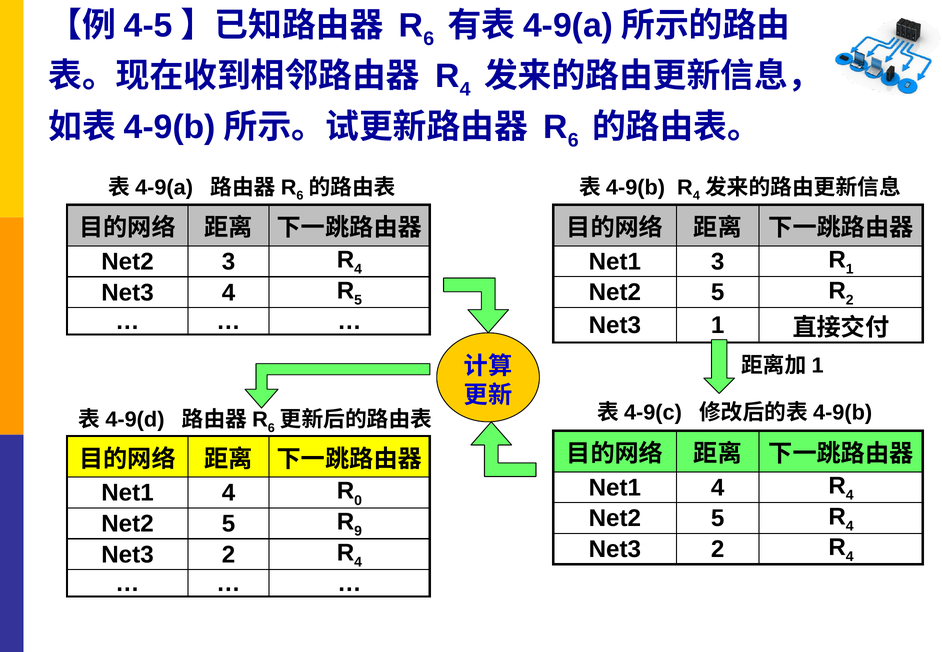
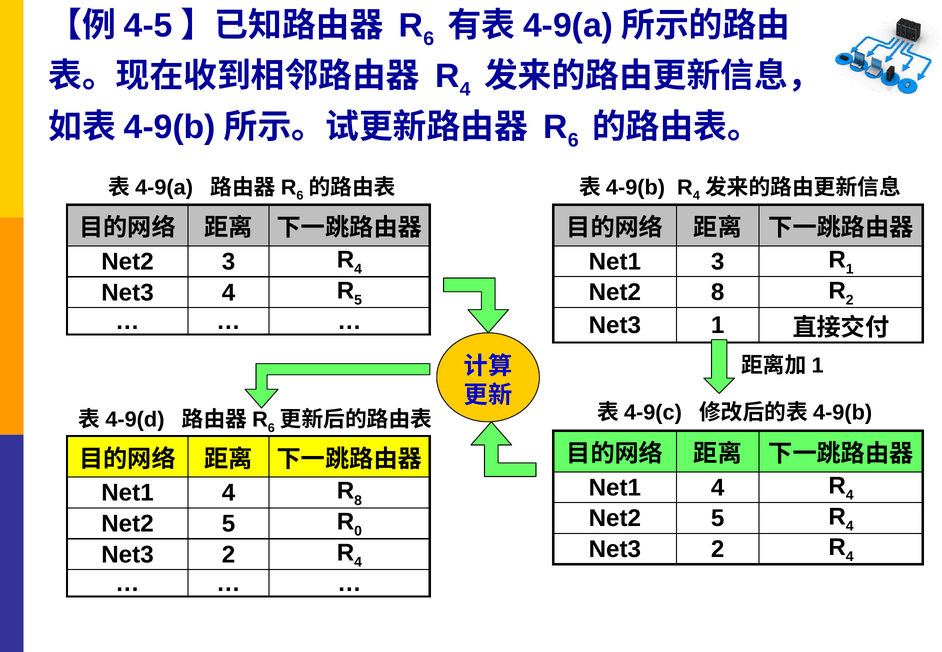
5 at (718, 293): 5 -> 8
0 at (358, 500): 0 -> 8
9: 9 -> 0
